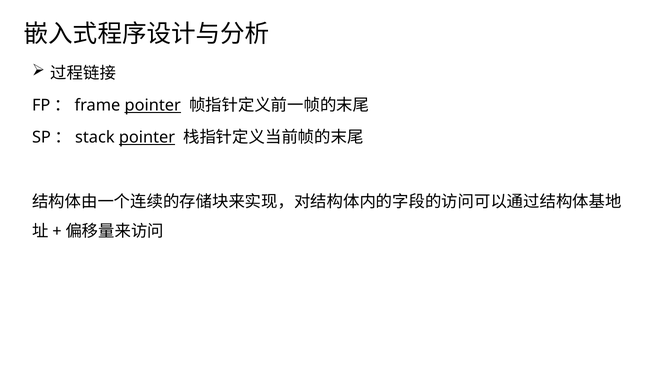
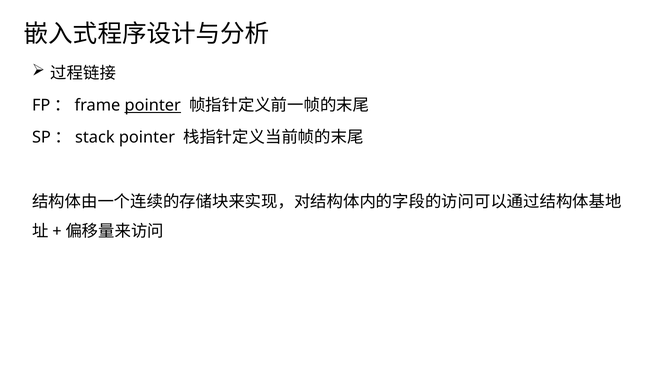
pointer at (147, 138) underline: present -> none
